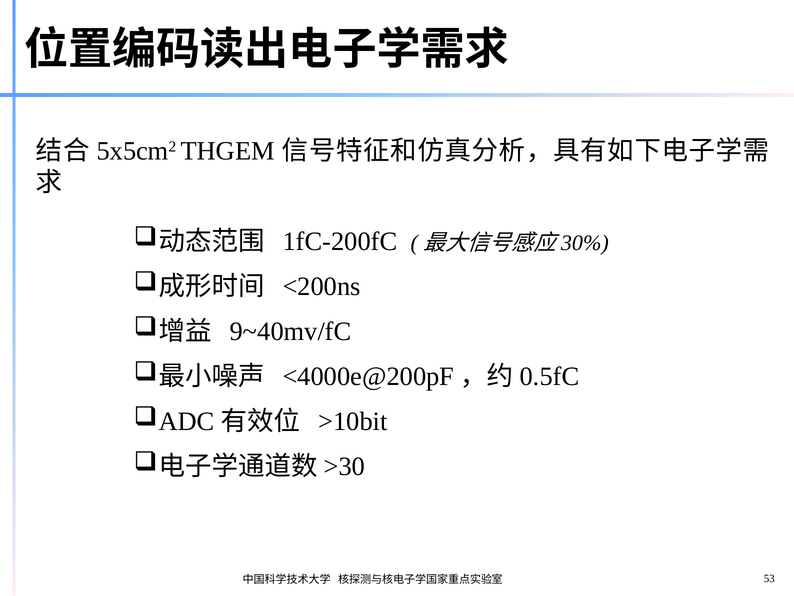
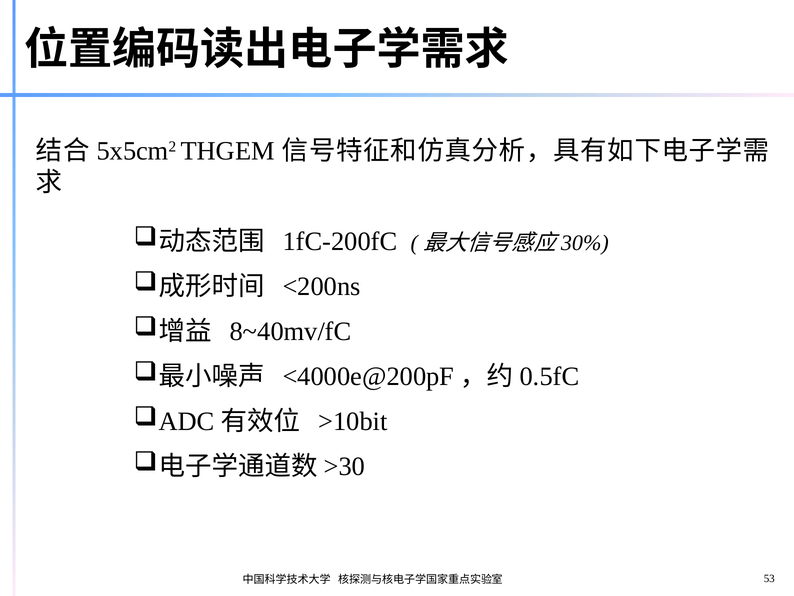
9~40mv/fC: 9~40mv/fC -> 8~40mv/fC
